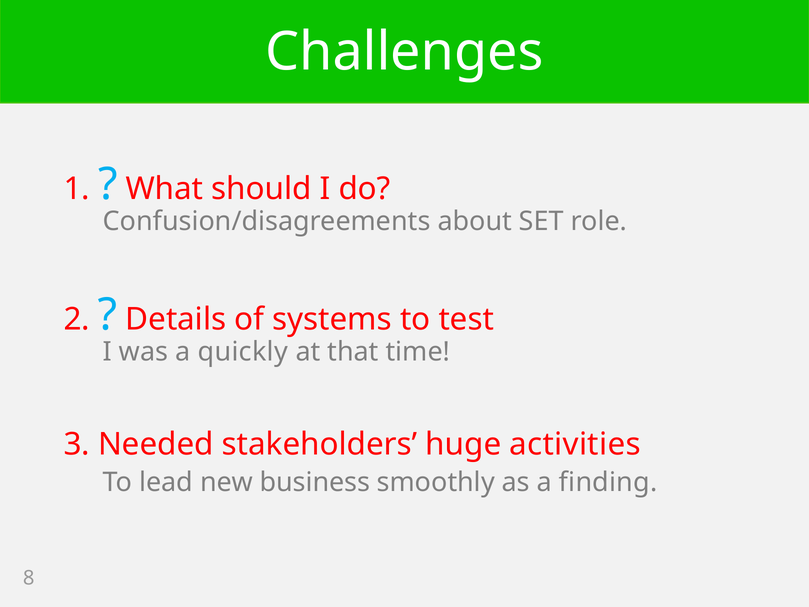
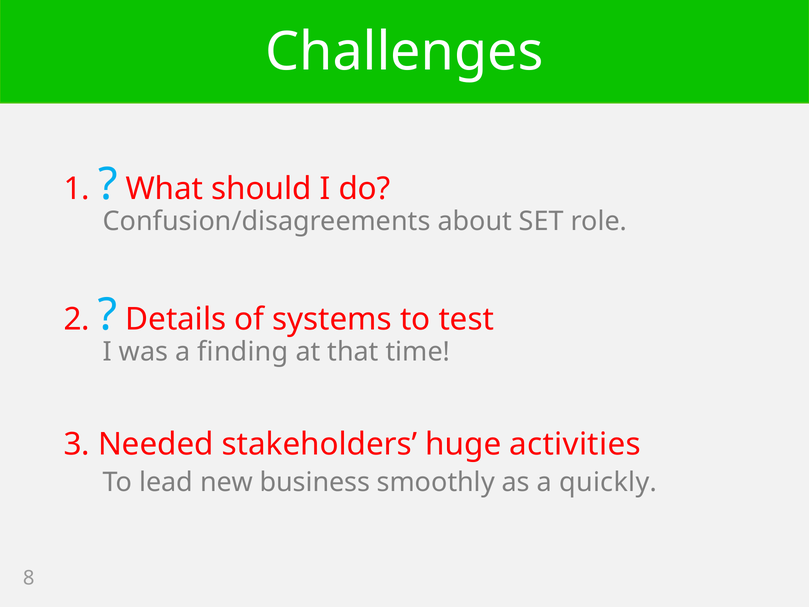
quickly: quickly -> finding
finding: finding -> quickly
